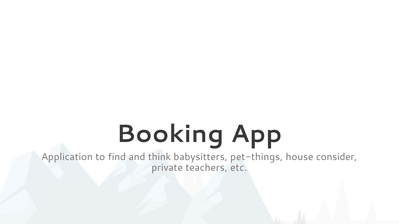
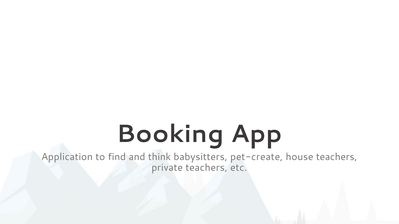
pet-things: pet-things -> pet-create
house consider: consider -> teachers
